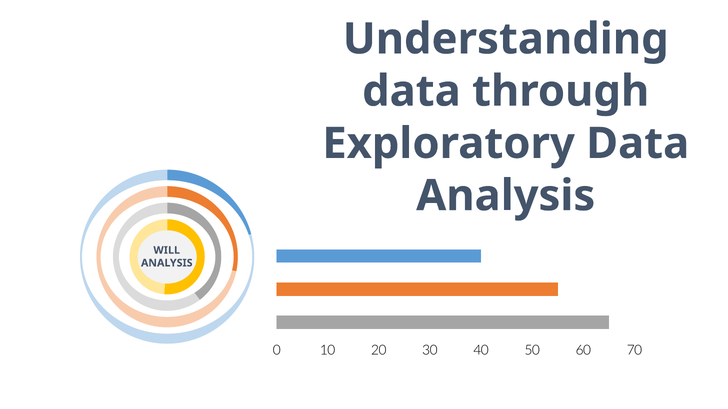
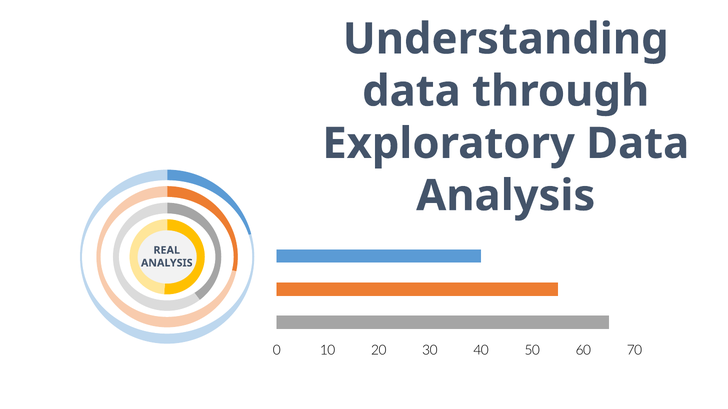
WILL: WILL -> REAL
